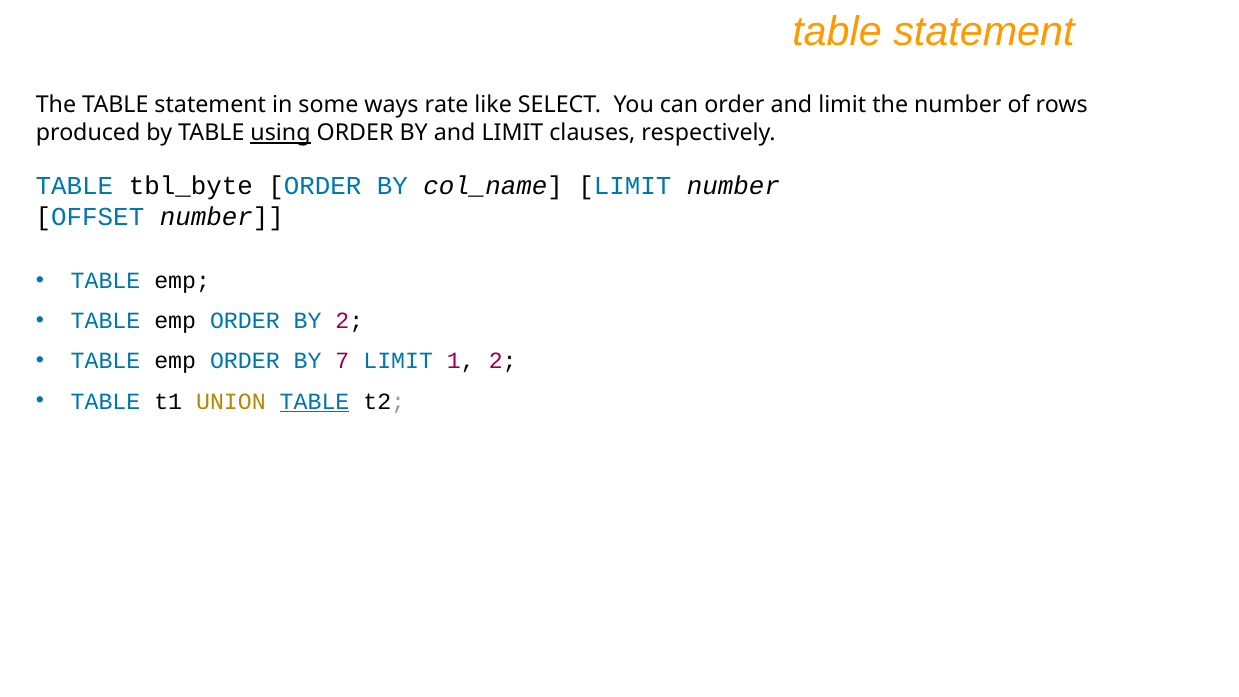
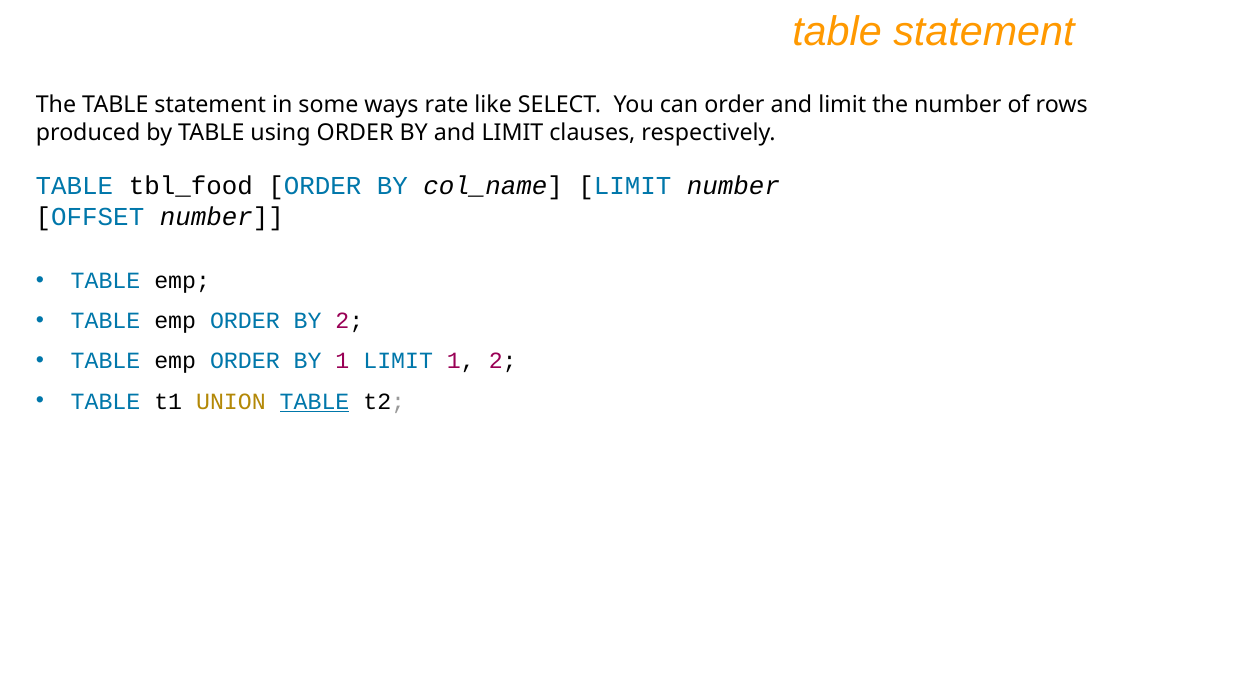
using underline: present -> none
tbl_byte: tbl_byte -> tbl_food
BY 7: 7 -> 1
